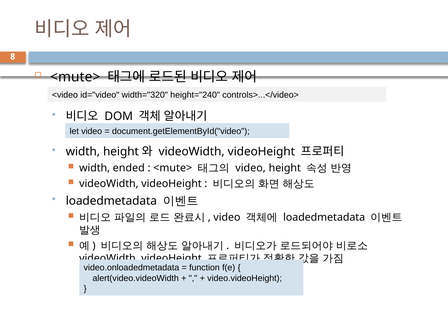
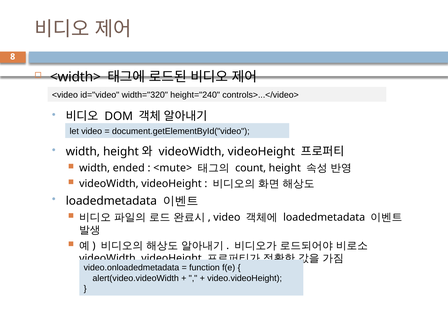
<mute> at (75, 77): <mute> -> <width>
video at (251, 168): video -> count
